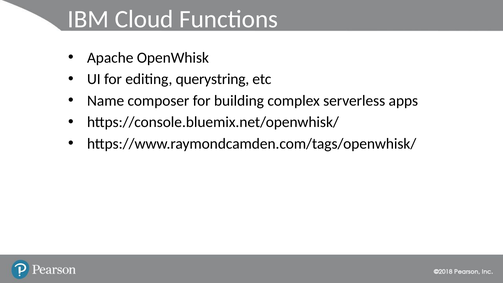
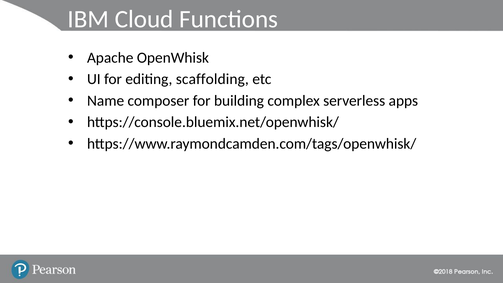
querystring: querystring -> scaffolding
